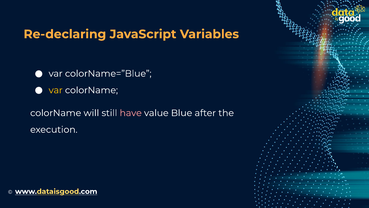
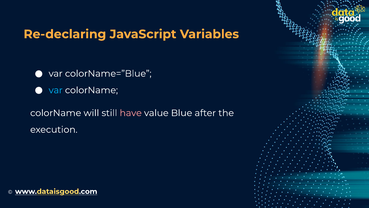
var at (56, 90) colour: yellow -> light blue
